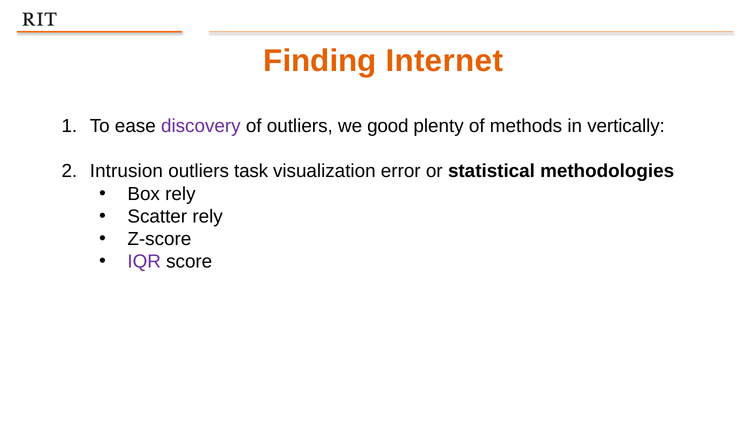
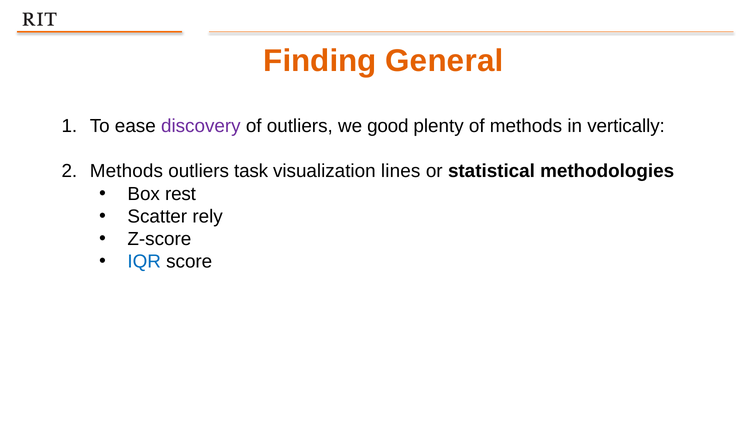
Internet: Internet -> General
Intrusion at (126, 171): Intrusion -> Methods
error: error -> lines
Box rely: rely -> rest
IQR colour: purple -> blue
